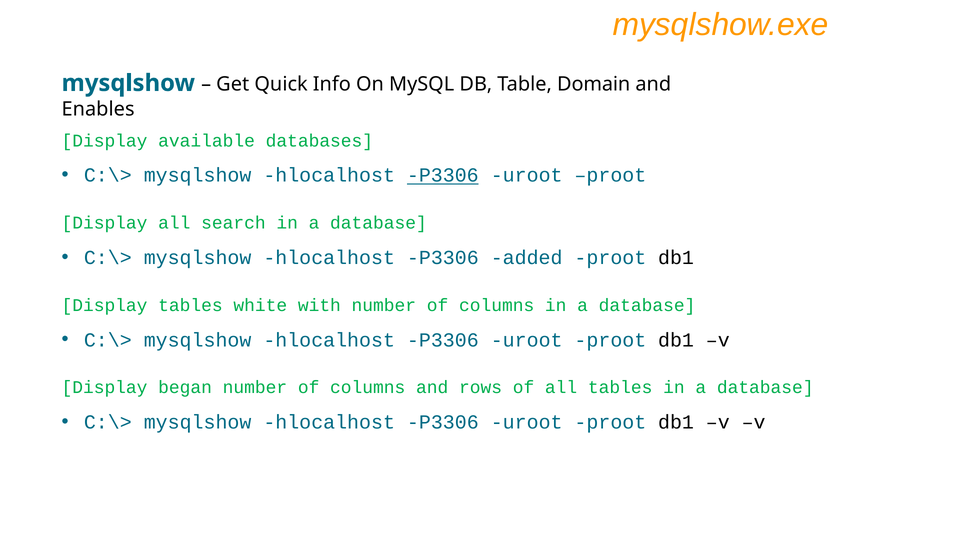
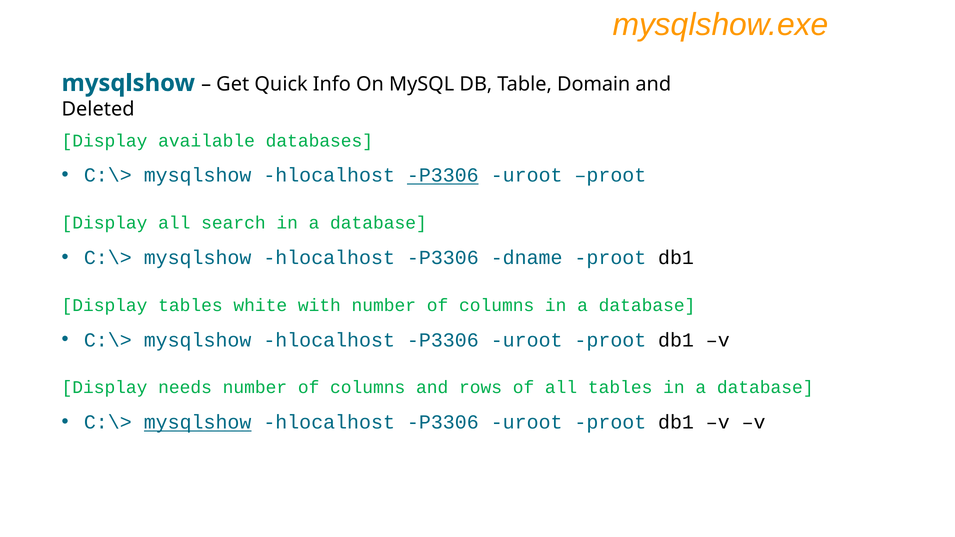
Enables: Enables -> Deleted
added: added -> dname
began: began -> needs
mysqlshow at (198, 422) underline: none -> present
